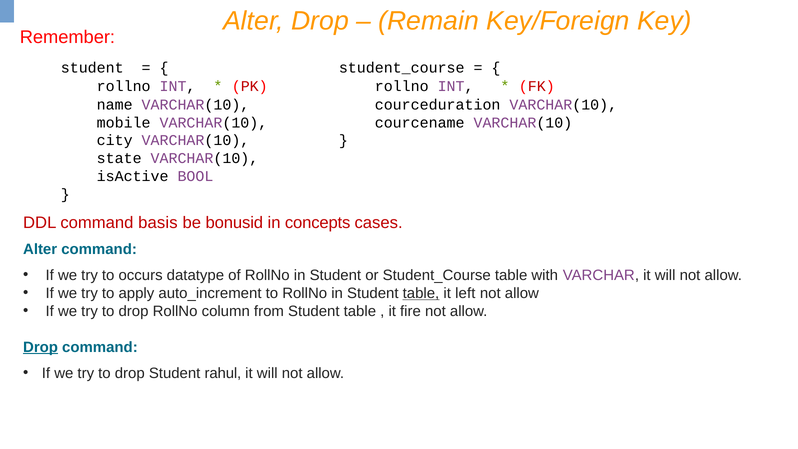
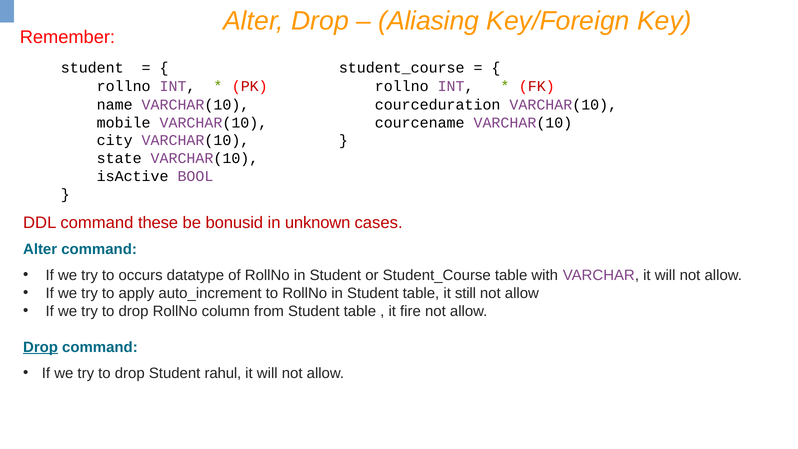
Remain: Remain -> Aliasing
basis: basis -> these
concepts: concepts -> unknown
table at (421, 293) underline: present -> none
left: left -> still
